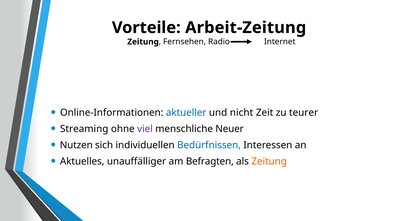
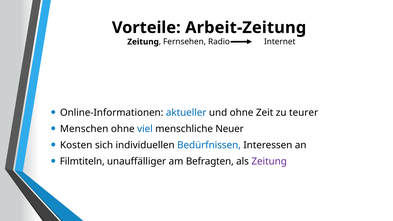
und nicht: nicht -> ohne
Streaming: Streaming -> Menschen
viel colour: purple -> blue
Nutzen: Nutzen -> Kosten
Aktuelles: Aktuelles -> Filmtiteln
Zeitung at (269, 161) colour: orange -> purple
